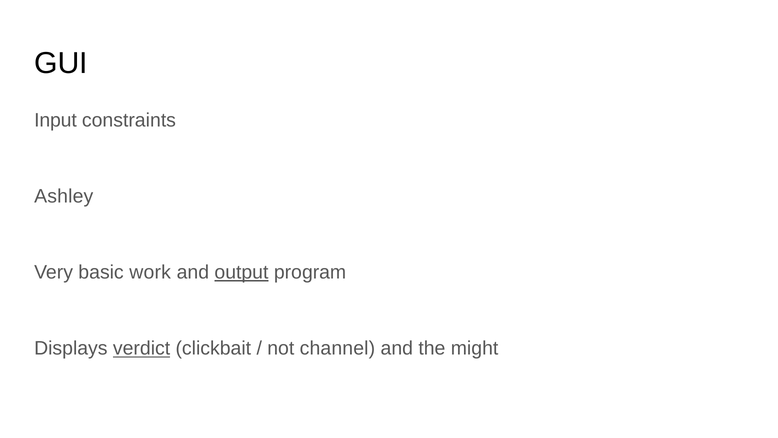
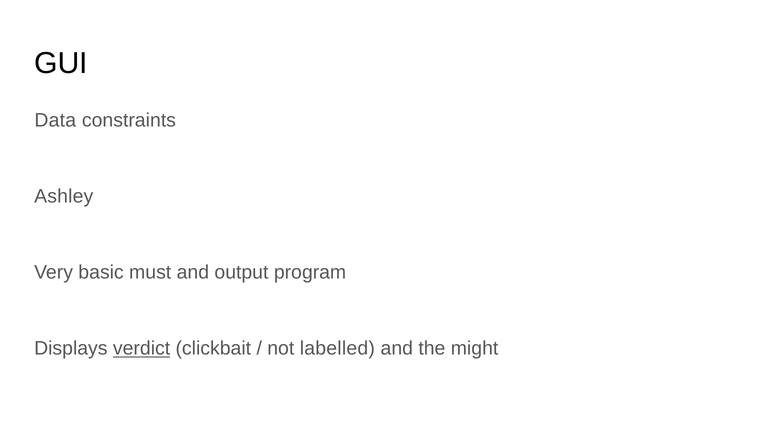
Input: Input -> Data
work: work -> must
output underline: present -> none
channel: channel -> labelled
